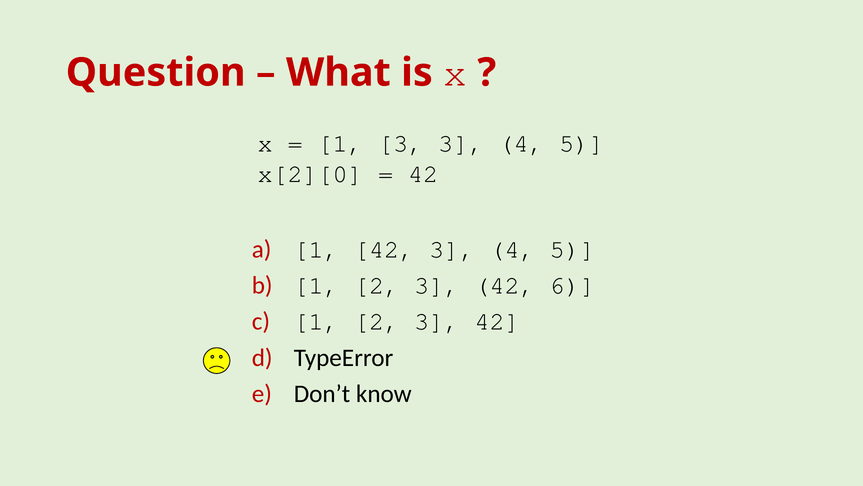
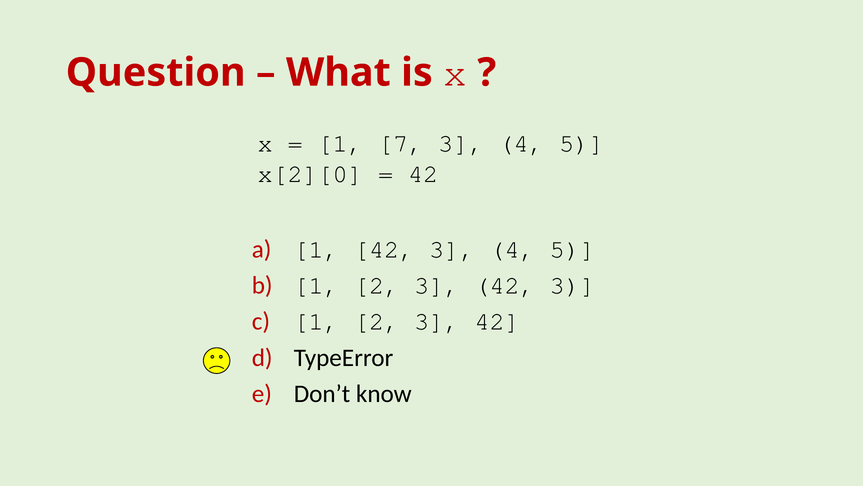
1 3: 3 -> 7
3 42 6: 6 -> 3
